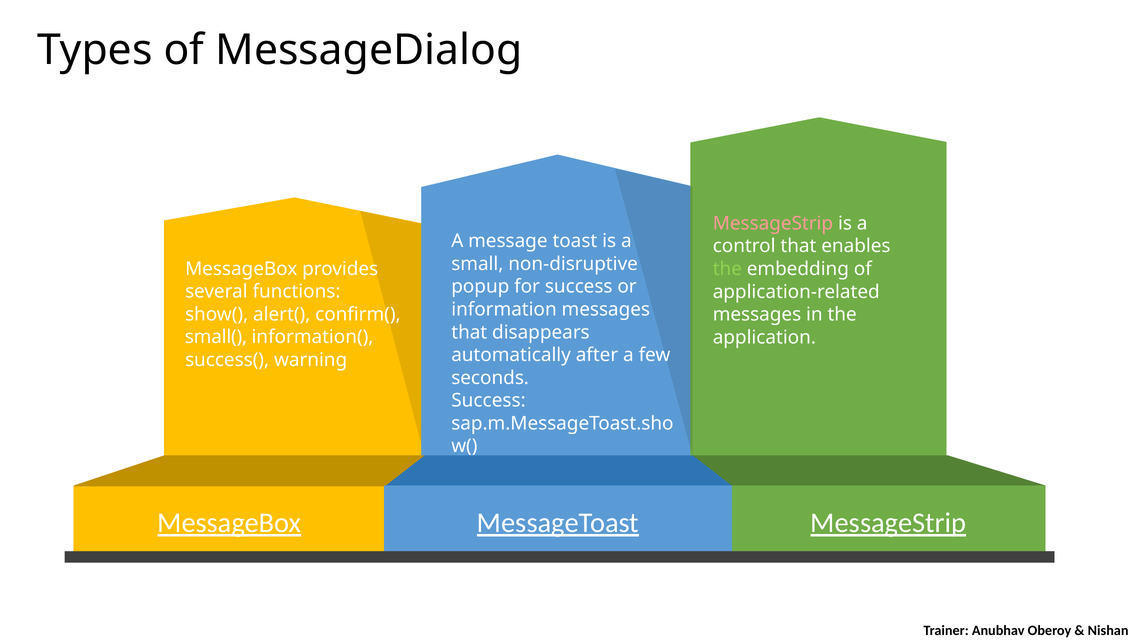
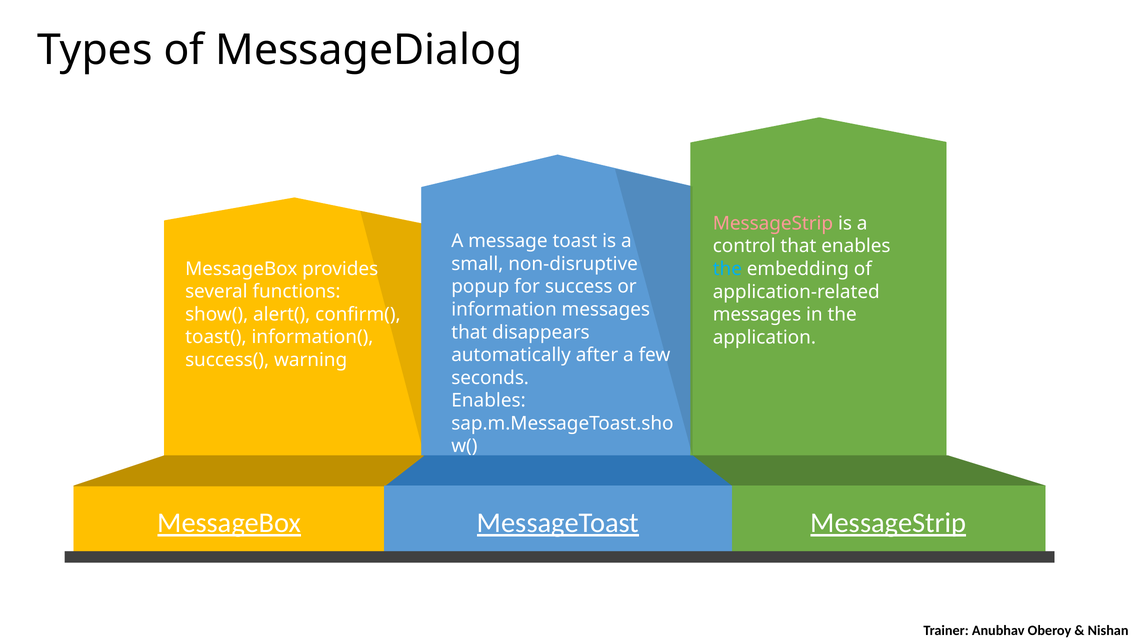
the at (727, 269) colour: light green -> light blue
small(: small( -> toast(
Success at (489, 400): Success -> Enables
